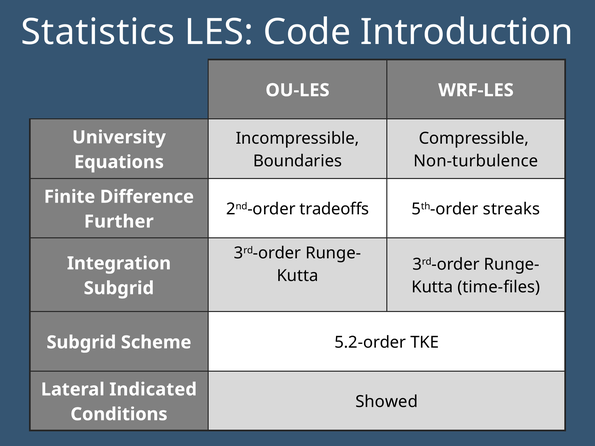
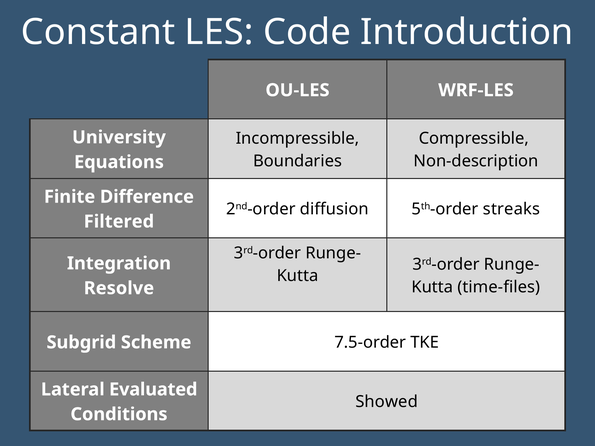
Statistics: Statistics -> Constant
Non-turbulence: Non-turbulence -> Non-description
tradeoffs: tradeoffs -> diffusion
Further: Further -> Filtered
Subgrid at (119, 288): Subgrid -> Resolve
5.2-order: 5.2-order -> 7.5-order
Indicated: Indicated -> Evaluated
